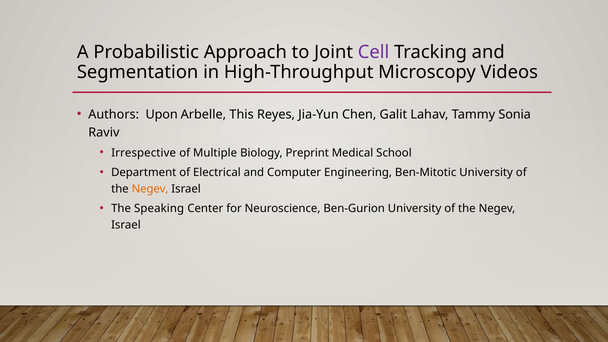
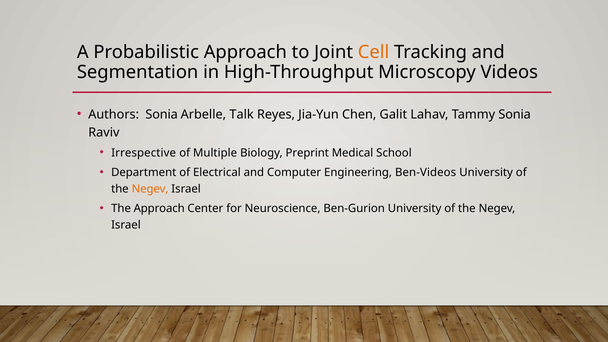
Cell colour: purple -> orange
Authors Upon: Upon -> Sonia
This: This -> Talk
Ben-Mitotic: Ben-Mitotic -> Ben-Videos
The Speaking: Speaking -> Approach
